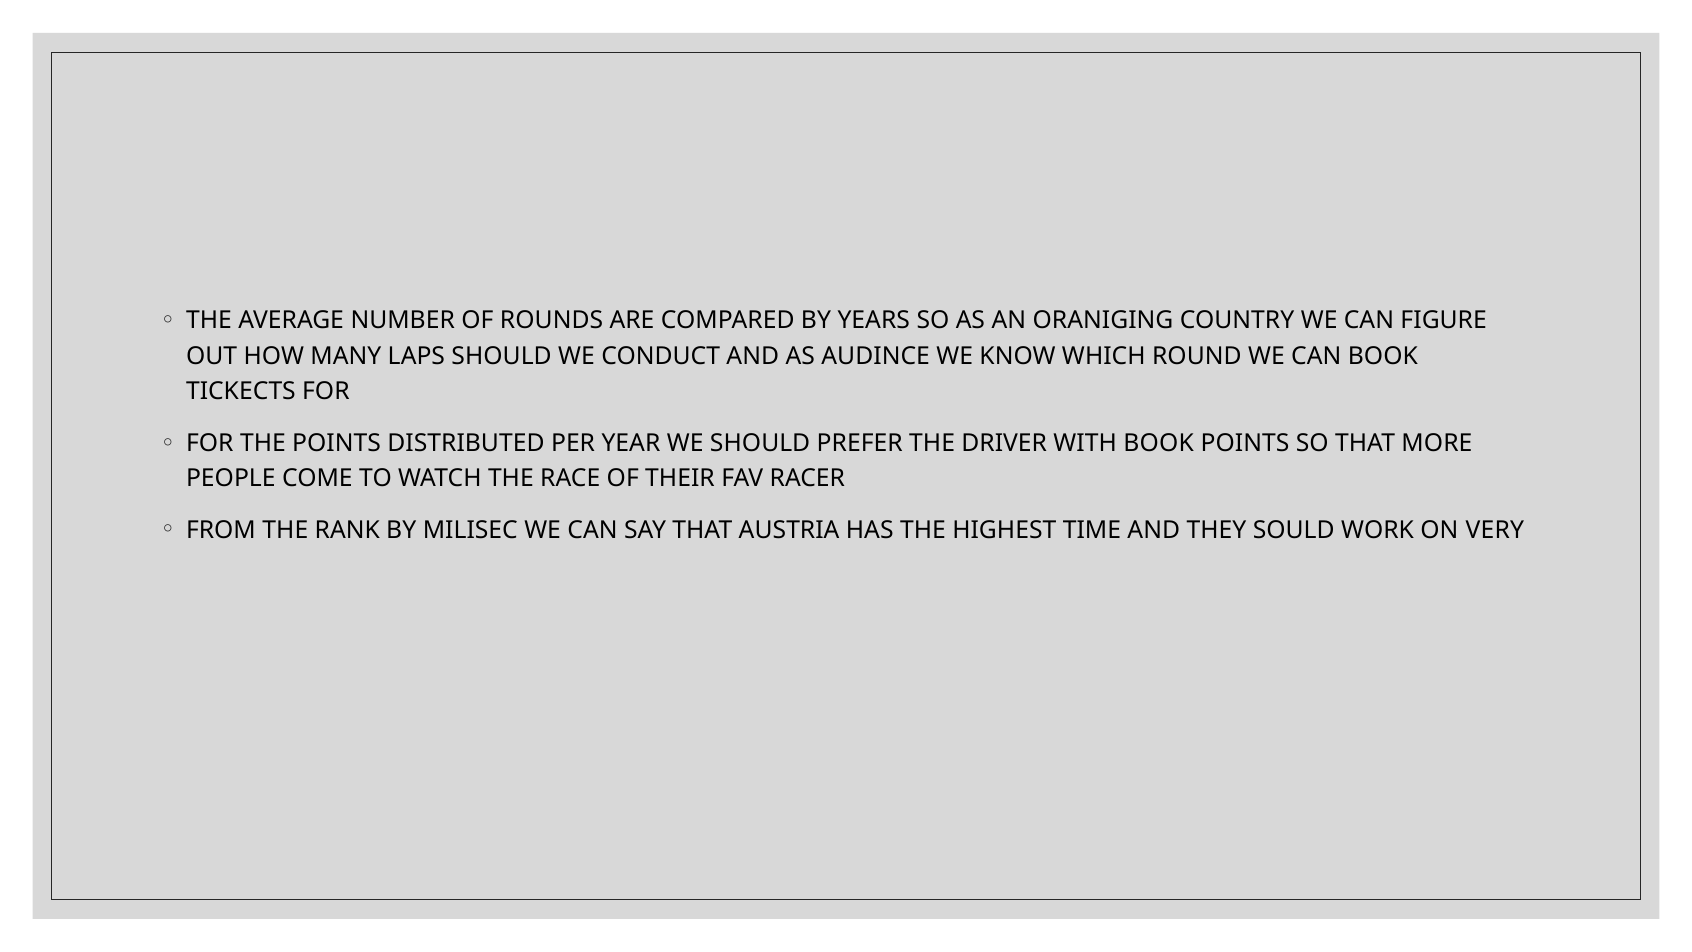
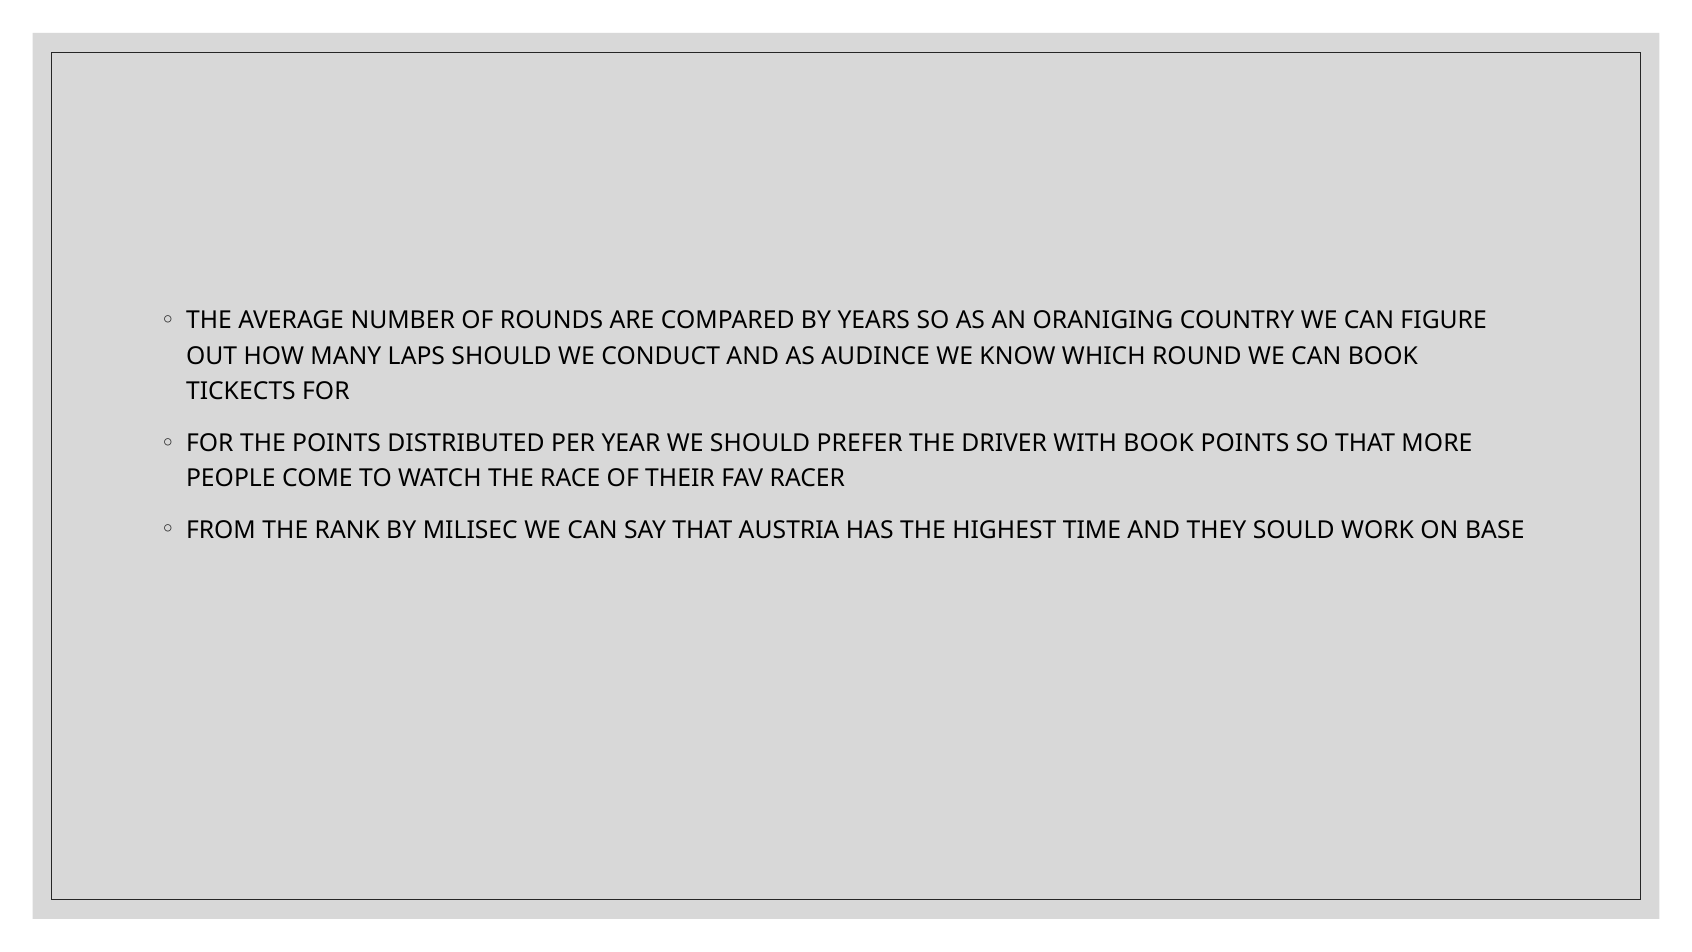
VERY: VERY -> BASE
